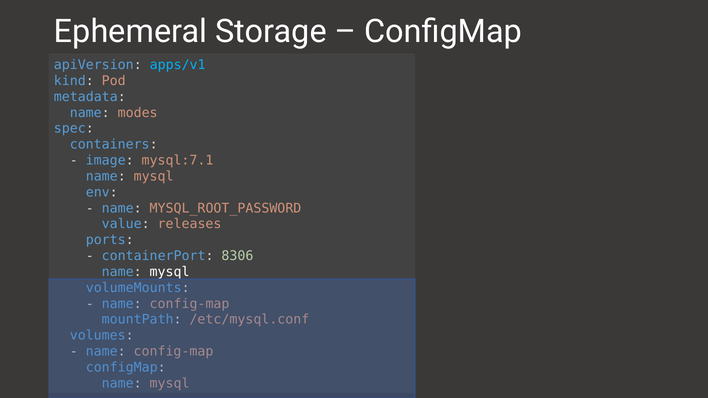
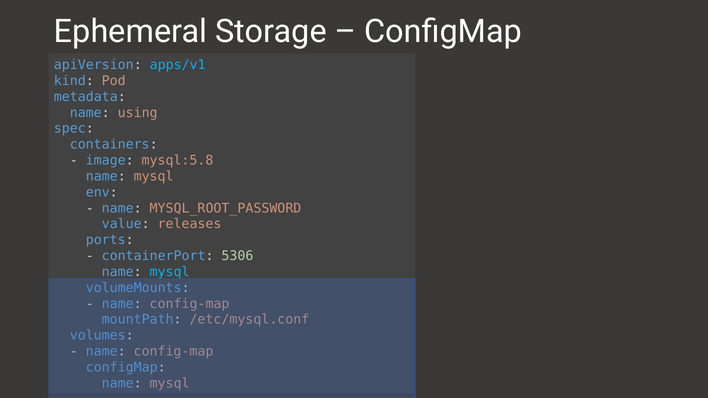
modes: modes -> using
mysql:7.1: mysql:7.1 -> mysql:5.8
8306: 8306 -> 5306
mysql at (170, 272) colour: white -> light blue
